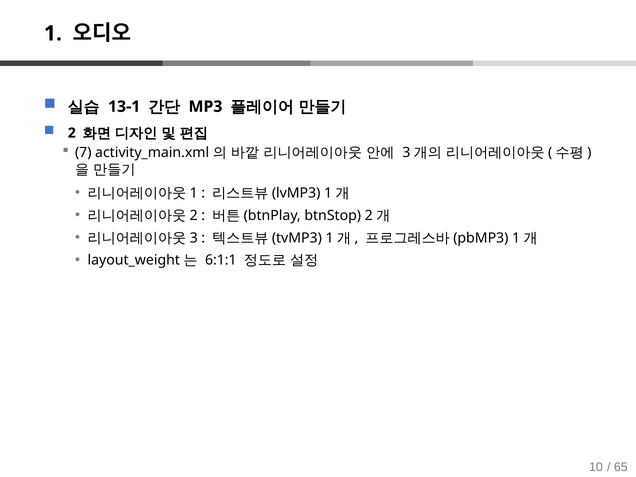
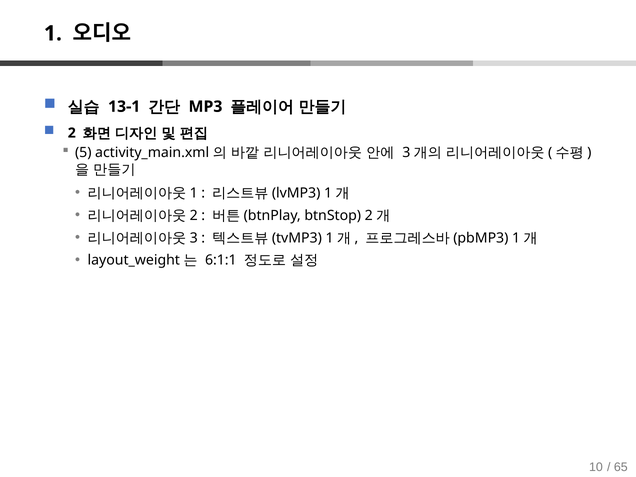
7: 7 -> 5
